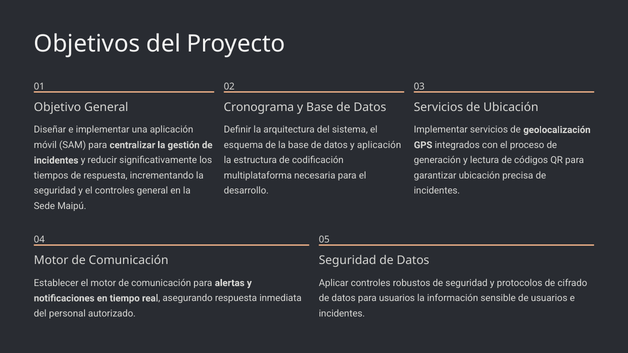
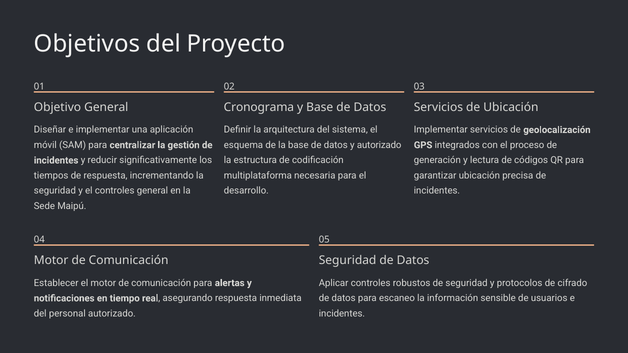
y aplicación: aplicación -> autorizado
para usuarios: usuarios -> escaneo
